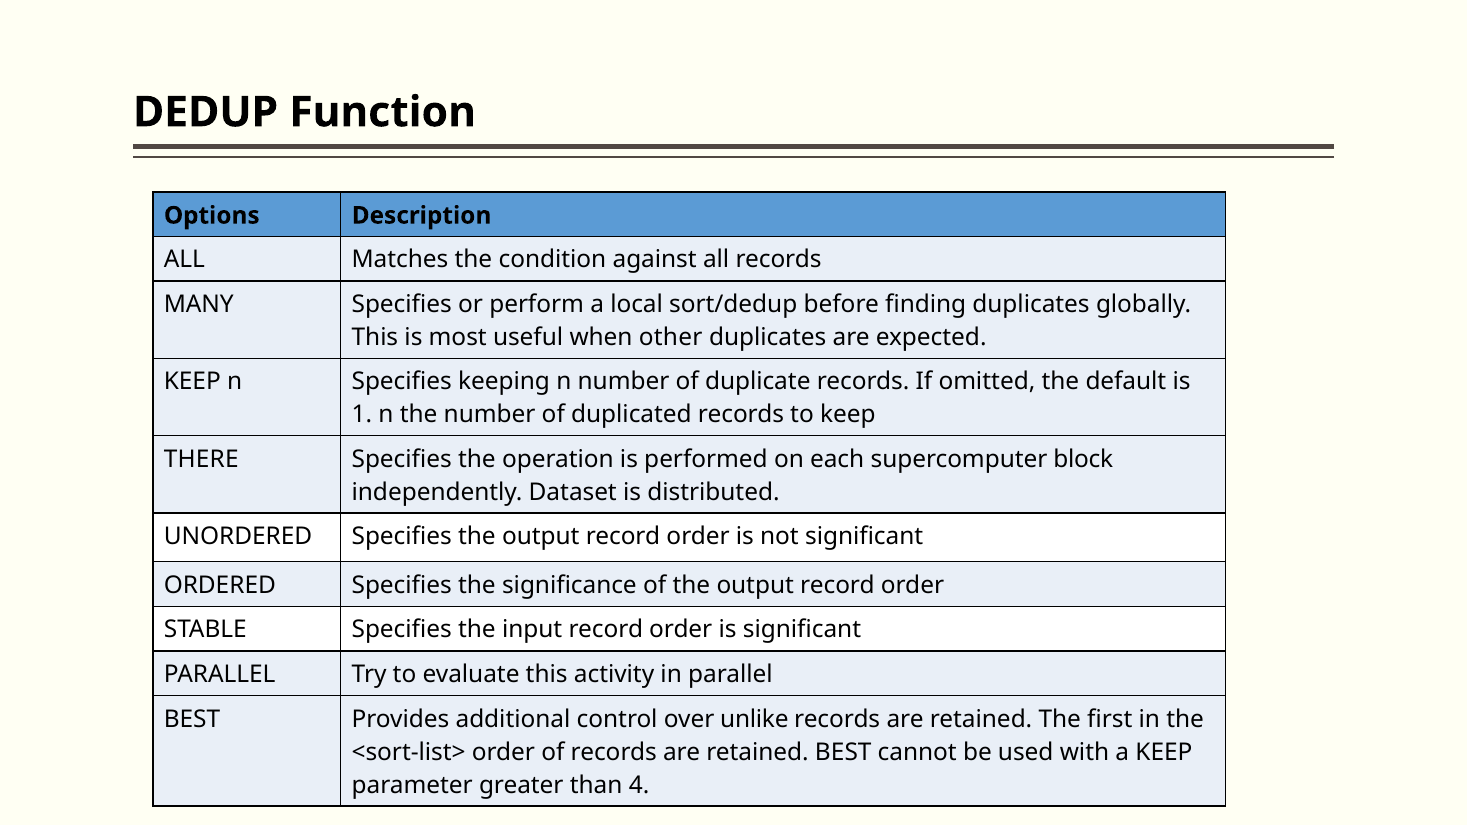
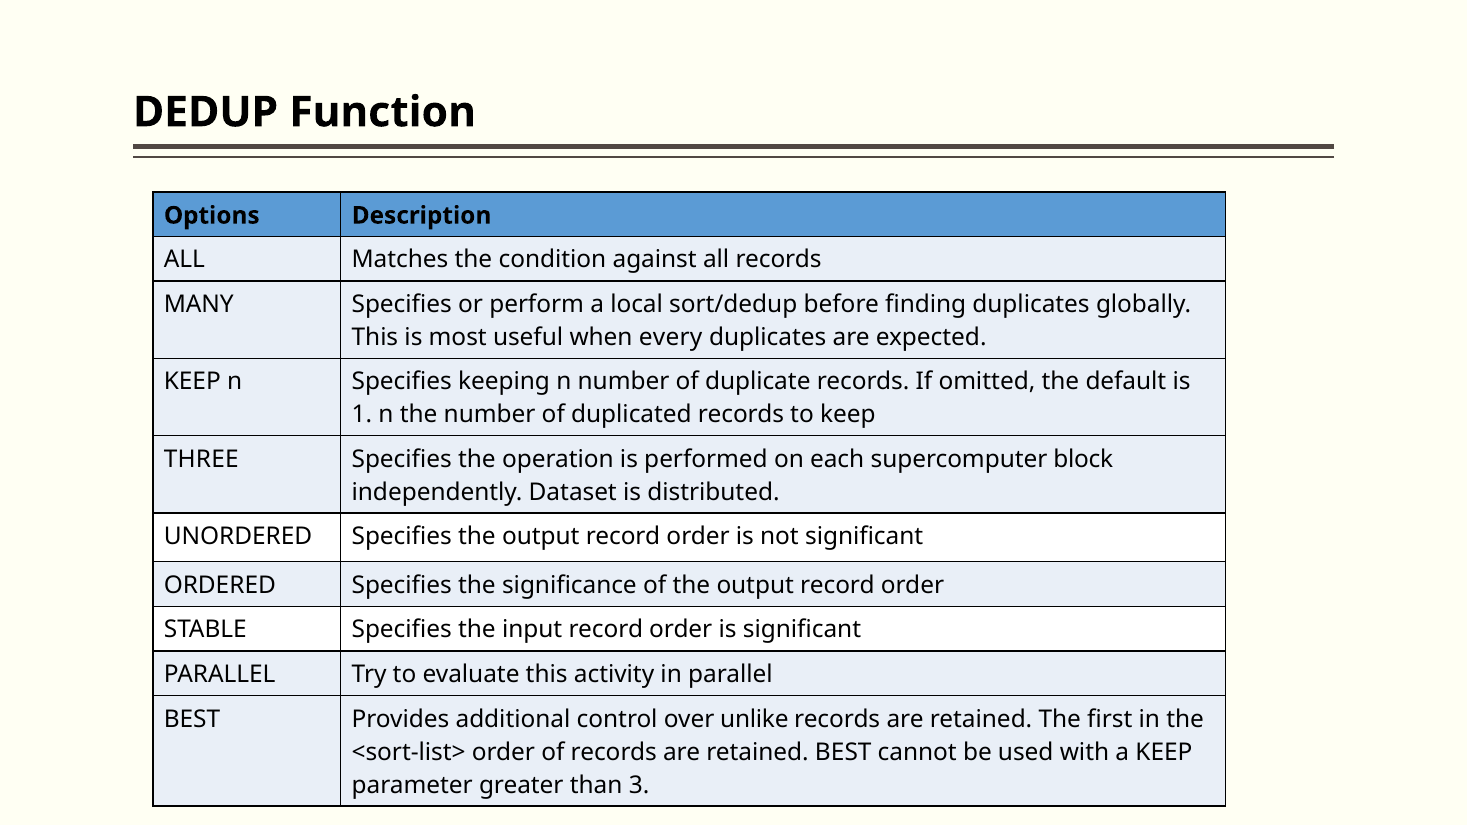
other: other -> every
THERE: THERE -> THREE
4: 4 -> 3
